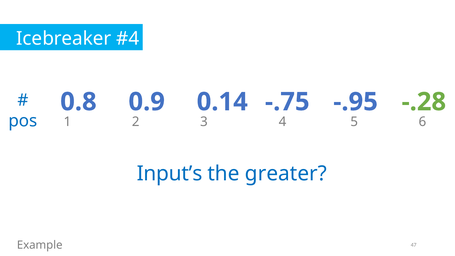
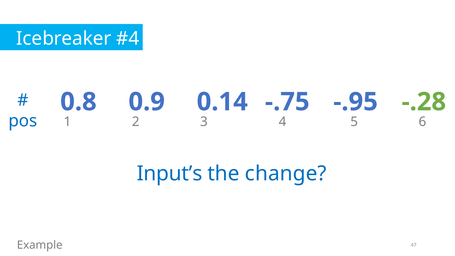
greater: greater -> change
